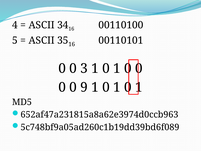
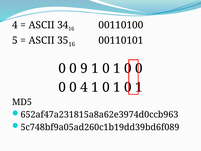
3: 3 -> 9
0 9: 9 -> 4
